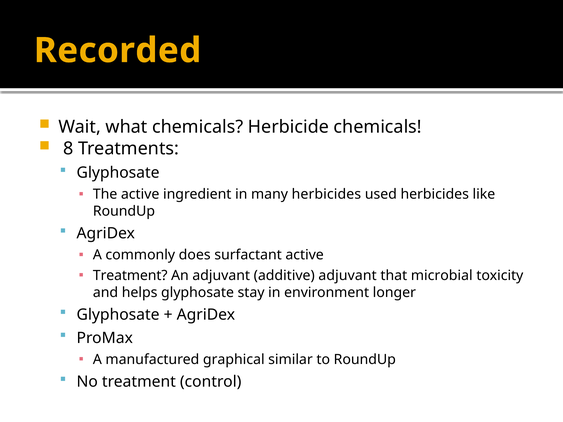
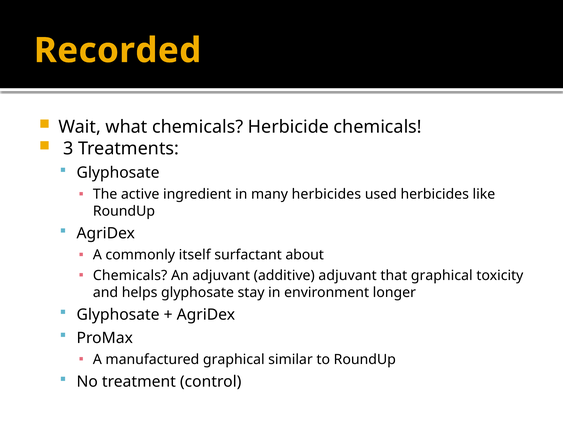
8: 8 -> 3
does: does -> itself
surfactant active: active -> about
Treatment at (130, 276): Treatment -> Chemicals
that microbial: microbial -> graphical
